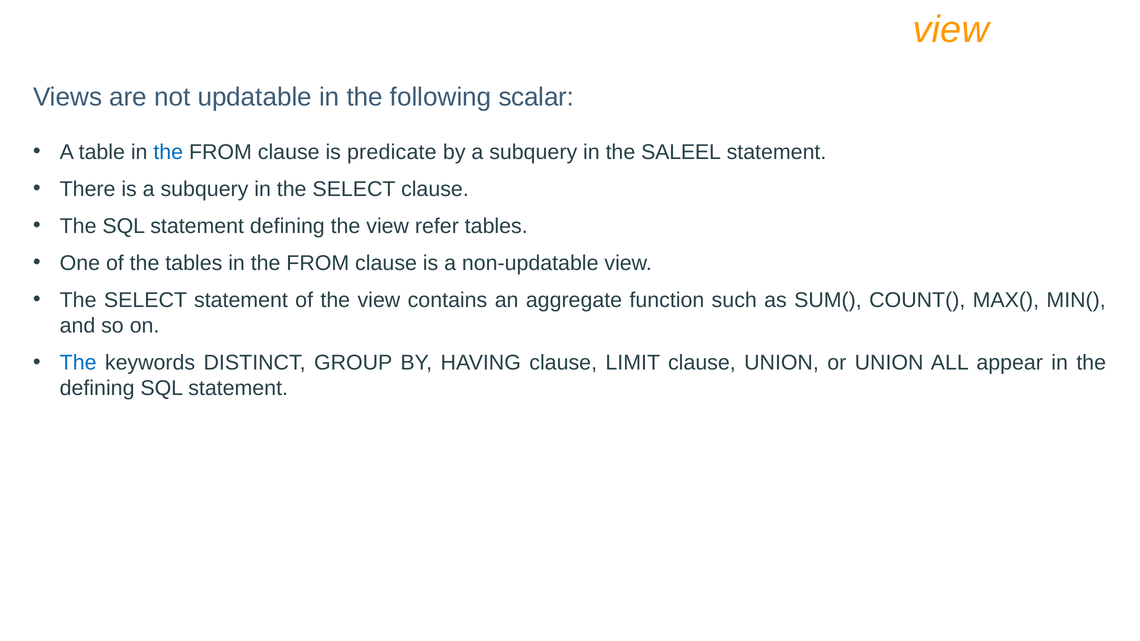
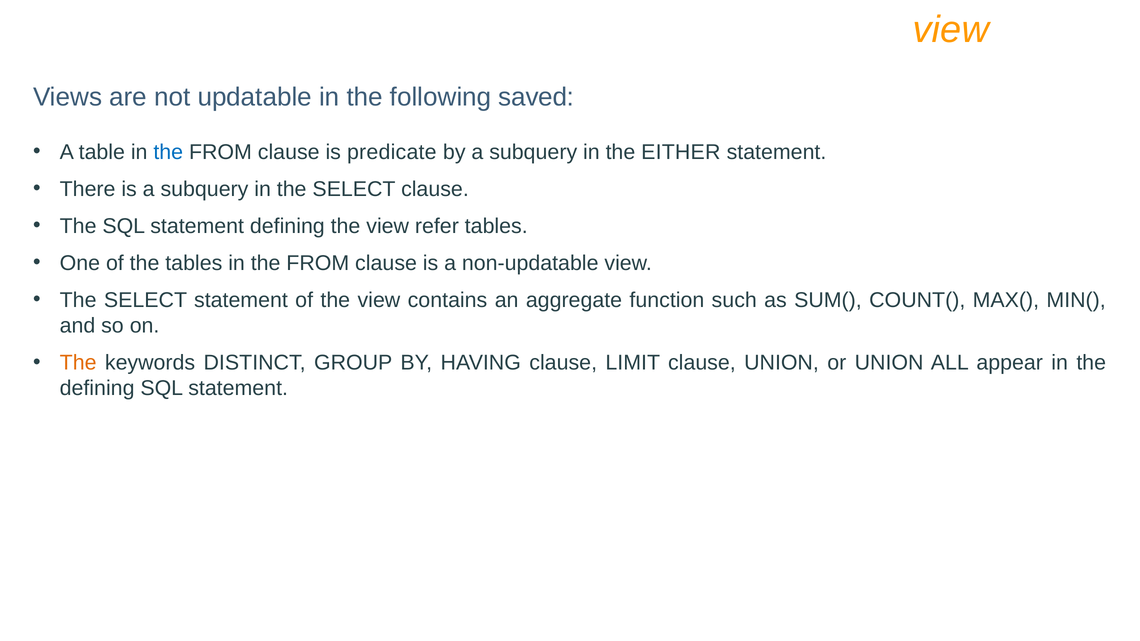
scalar: scalar -> saved
SALEEL: SALEEL -> EITHER
The at (78, 363) colour: blue -> orange
